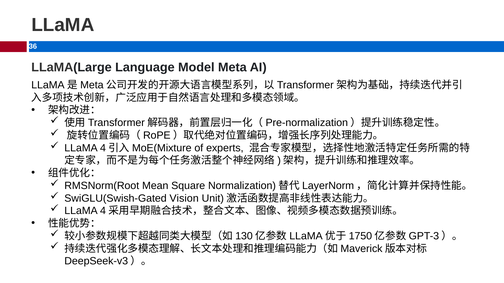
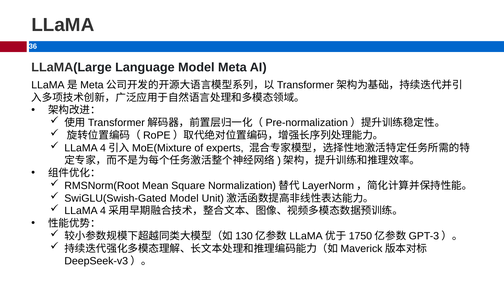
Vision at (184, 199): Vision -> Model
